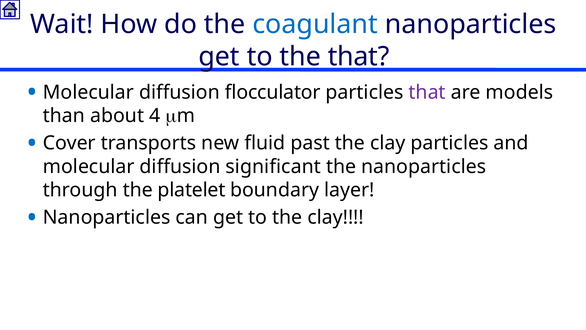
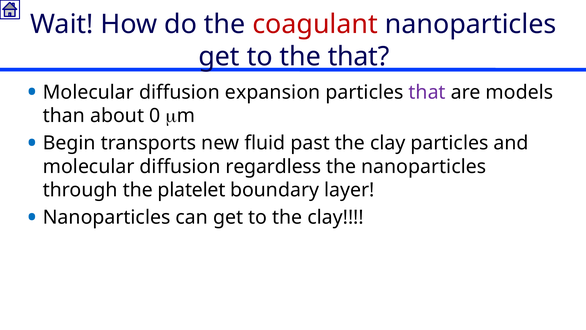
coagulant colour: blue -> red
flocculator: flocculator -> expansion
4: 4 -> 0
Cover: Cover -> Begin
significant: significant -> regardless
